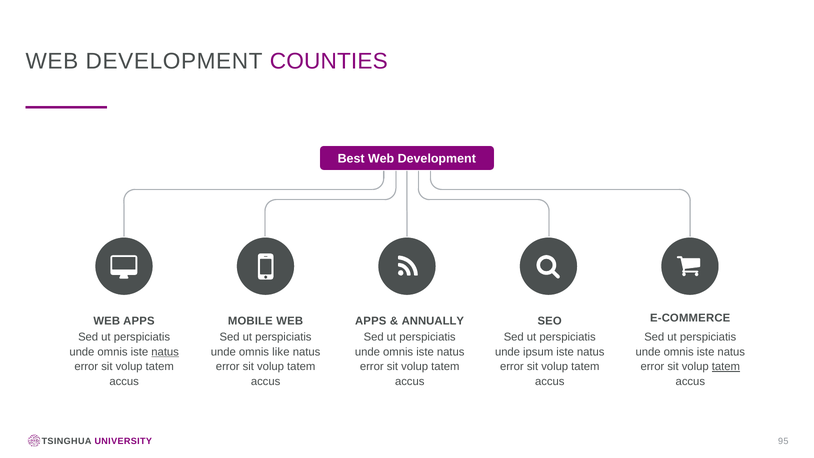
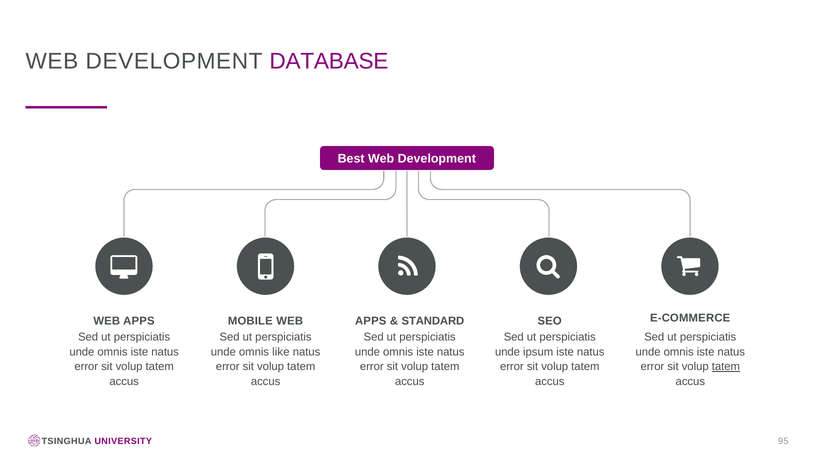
COUNTIES: COUNTIES -> DATABASE
ANNUALLY: ANNUALLY -> STANDARD
natus at (165, 352) underline: present -> none
